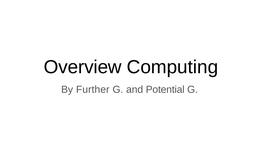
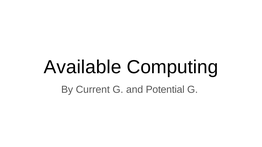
Overview: Overview -> Available
Further: Further -> Current
